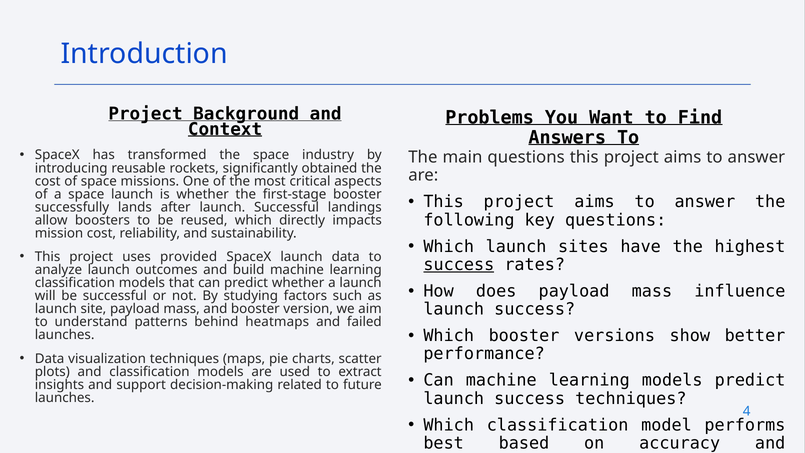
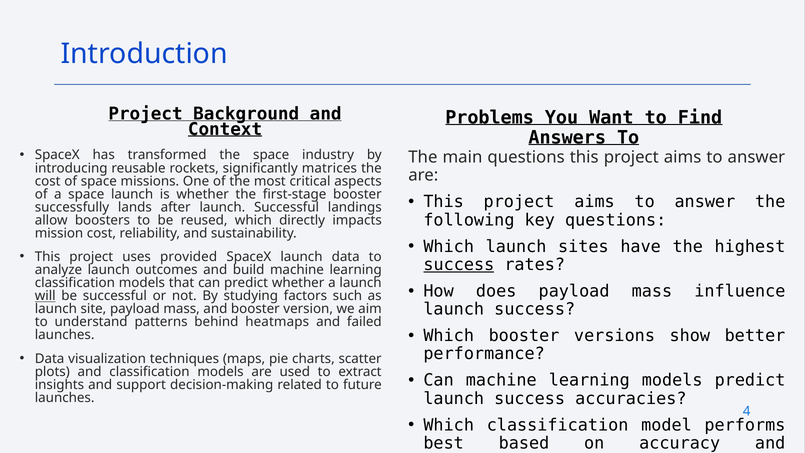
obtained: obtained -> matrices
will underline: none -> present
success techniques: techniques -> accuracies
